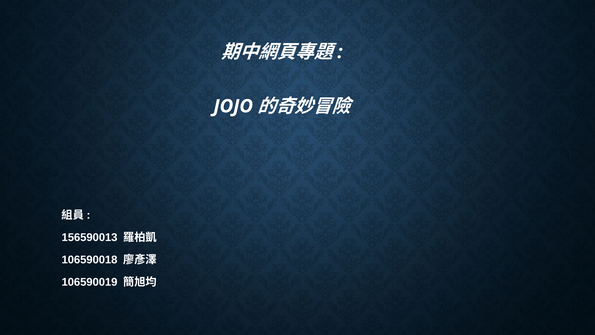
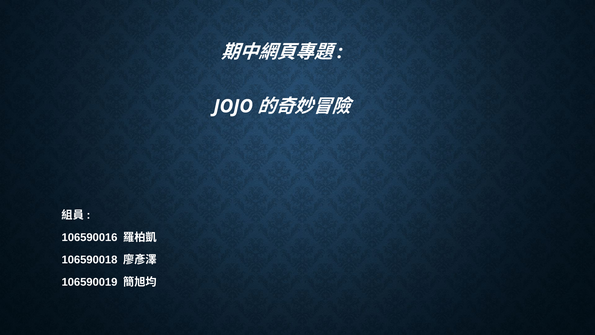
156590013: 156590013 -> 106590016
